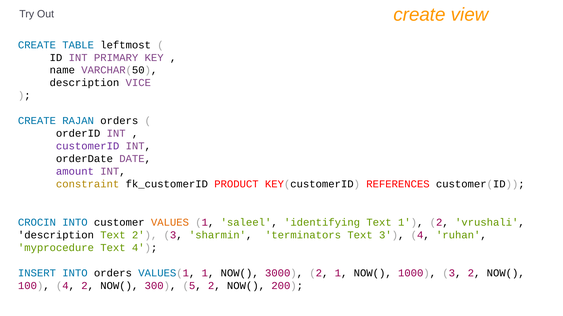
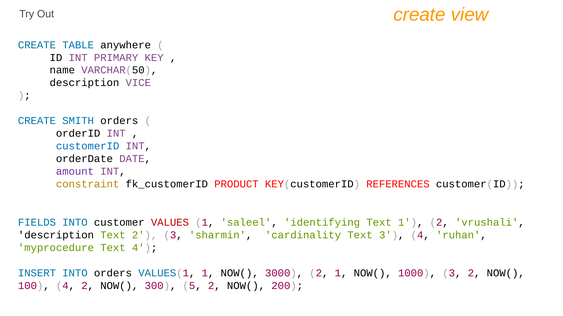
leftmost: leftmost -> anywhere
RAJAN: RAJAN -> SMITH
customerID colour: purple -> blue
CROCIN: CROCIN -> FIELDS
VALUES colour: orange -> red
terminators: terminators -> cardinality
